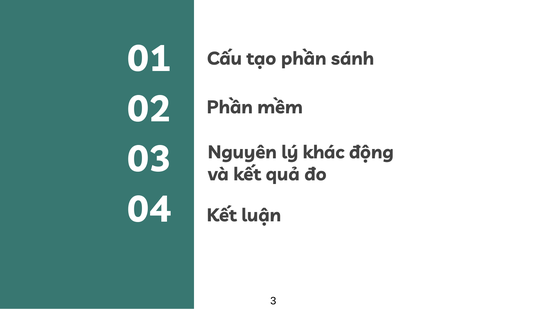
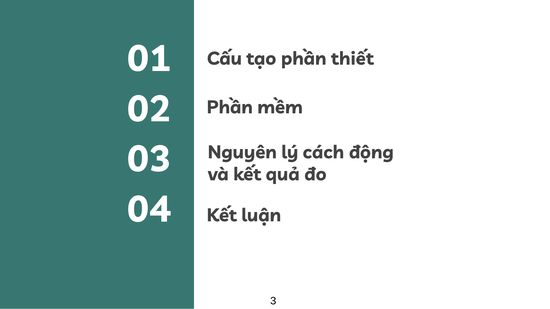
sánh: sánh -> thiết
khác: khác -> cách
